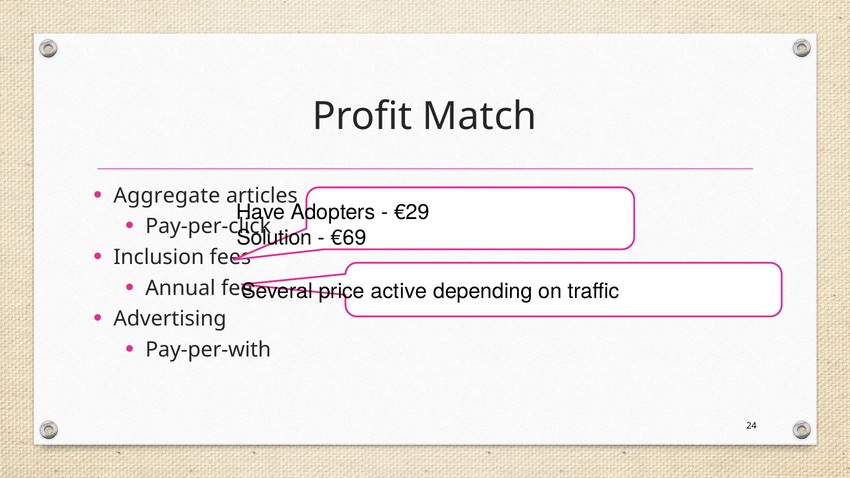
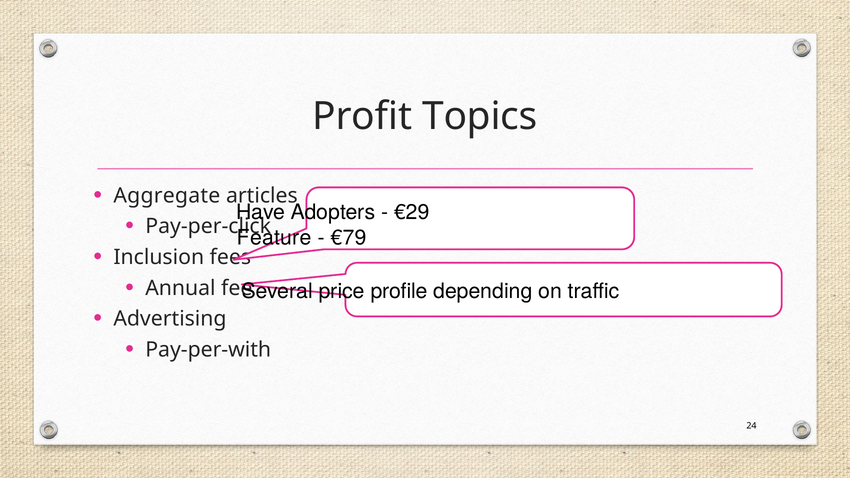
Match: Match -> Topics
Solution: Solution -> Feature
€69: €69 -> €79
active: active -> profile
